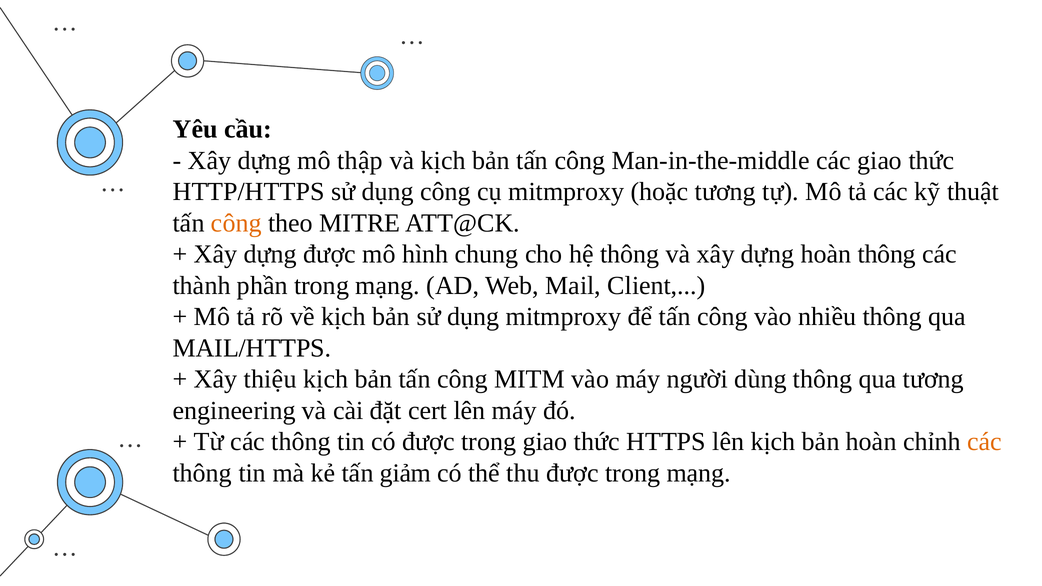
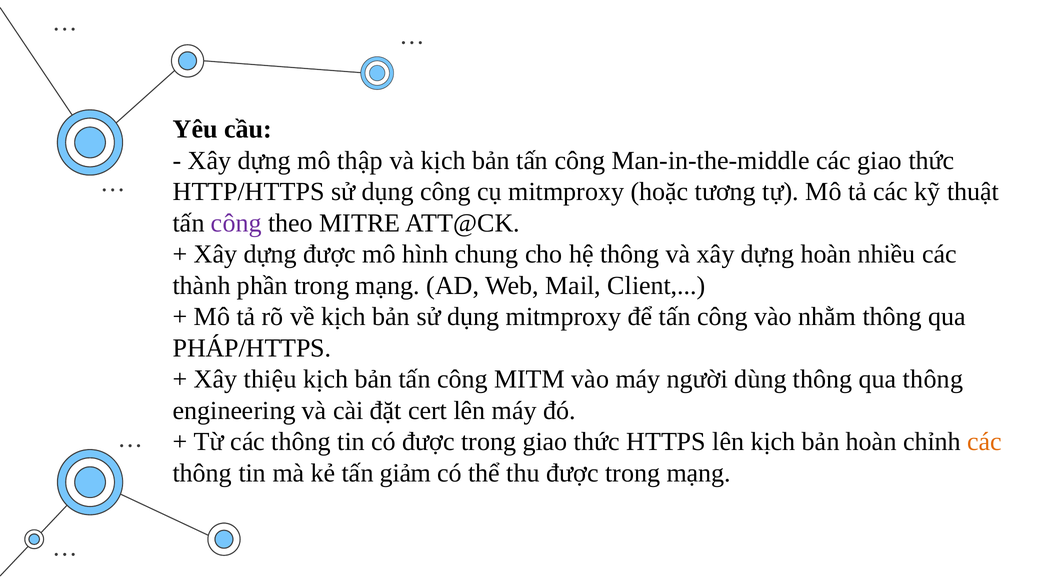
công at (236, 223) colour: orange -> purple
hoàn thông: thông -> nhiều
nhiều: nhiều -> nhằm
MAIL/HTTPS: MAIL/HTTPS -> PHÁP/HTTPS
qua tương: tương -> thông
